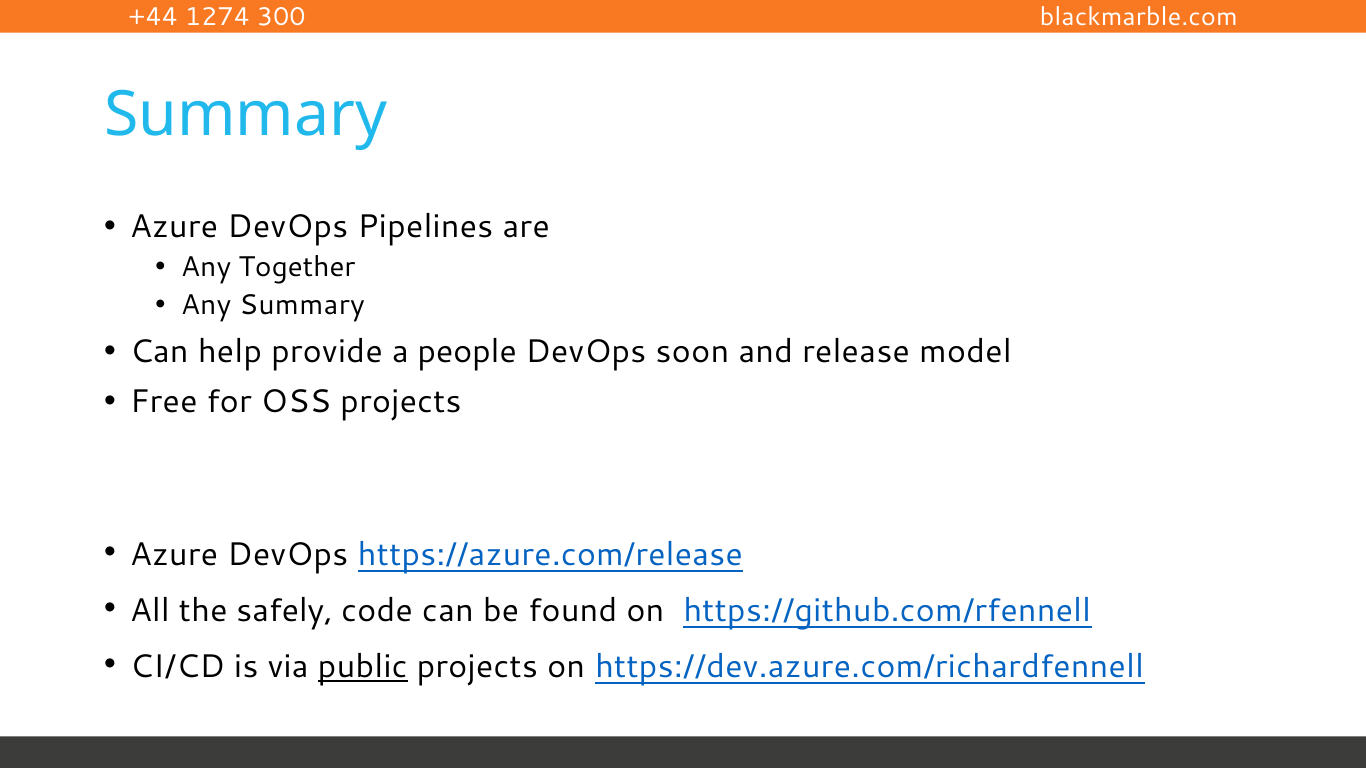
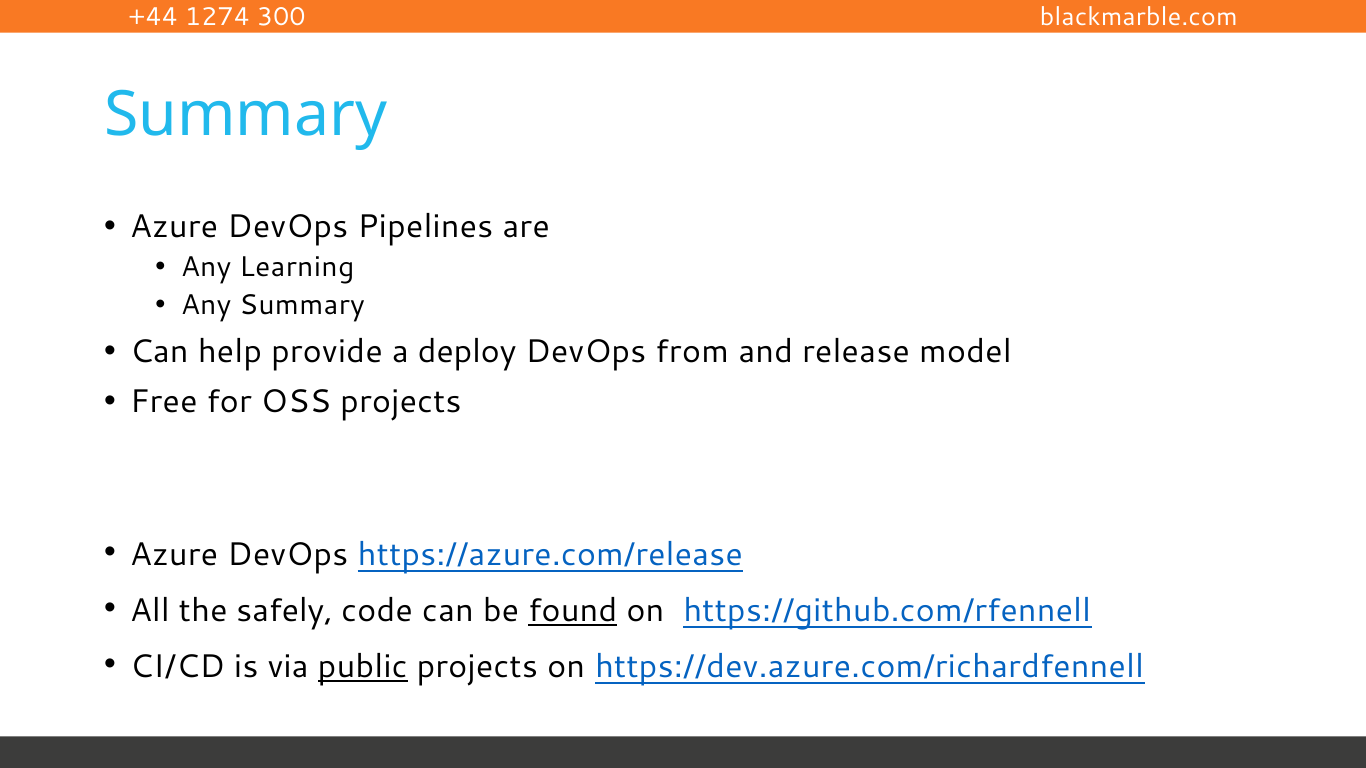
Together: Together -> Learning
people: people -> deploy
soon: soon -> from
found underline: none -> present
